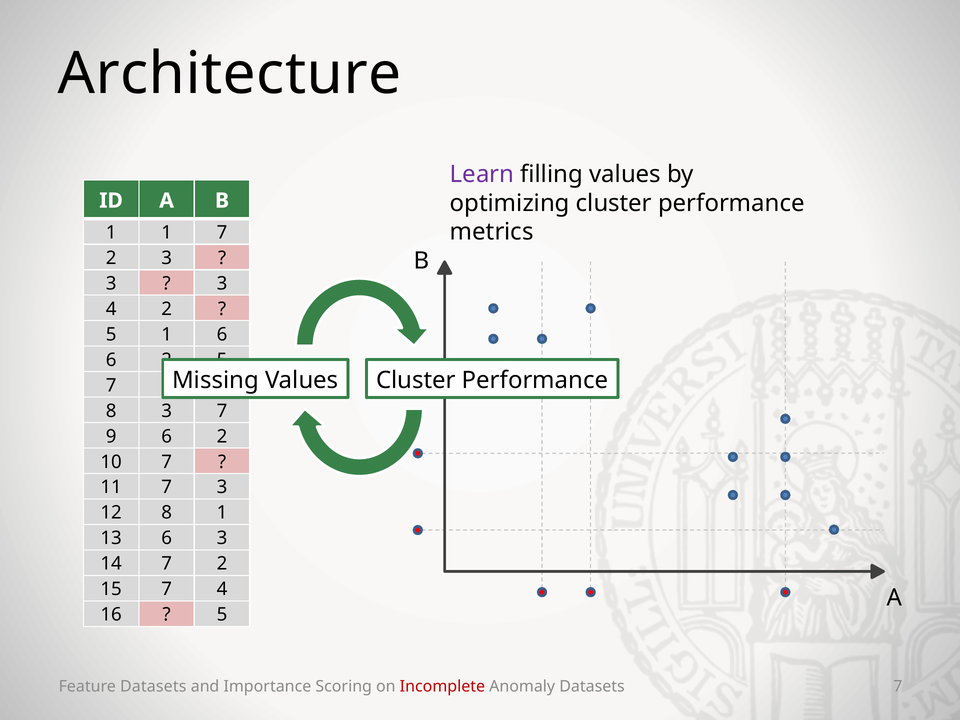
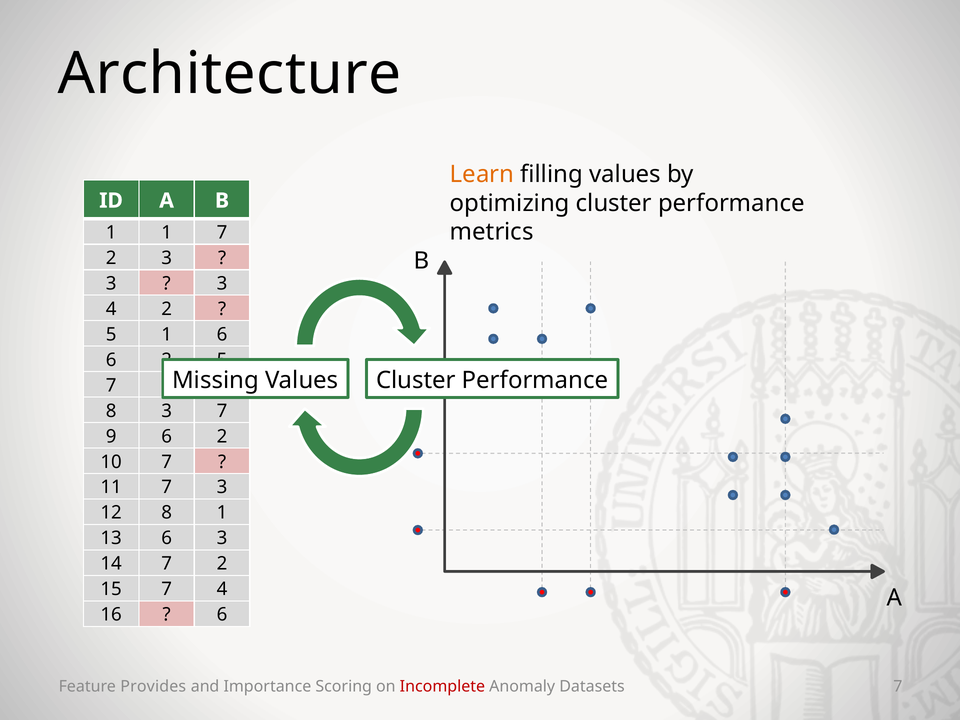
Learn colour: purple -> orange
5 at (222, 615): 5 -> 6
Feature Datasets: Datasets -> Provides
